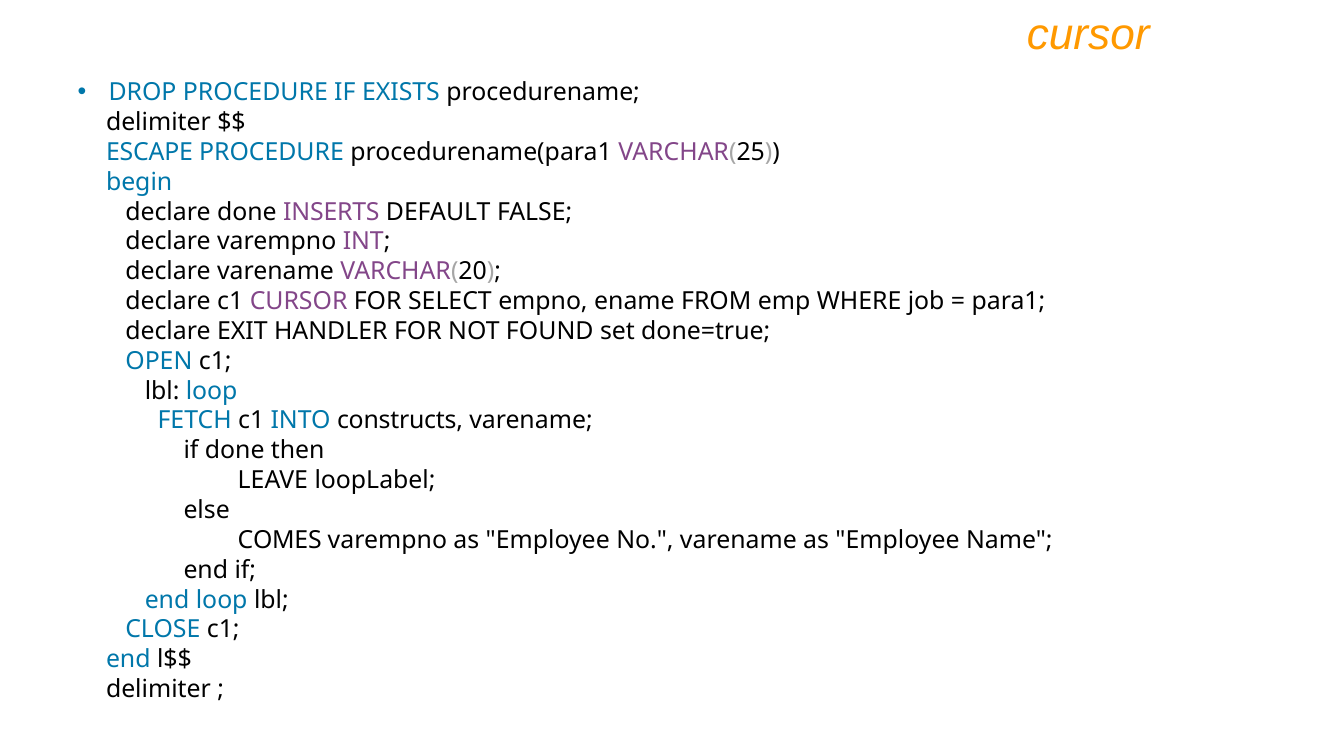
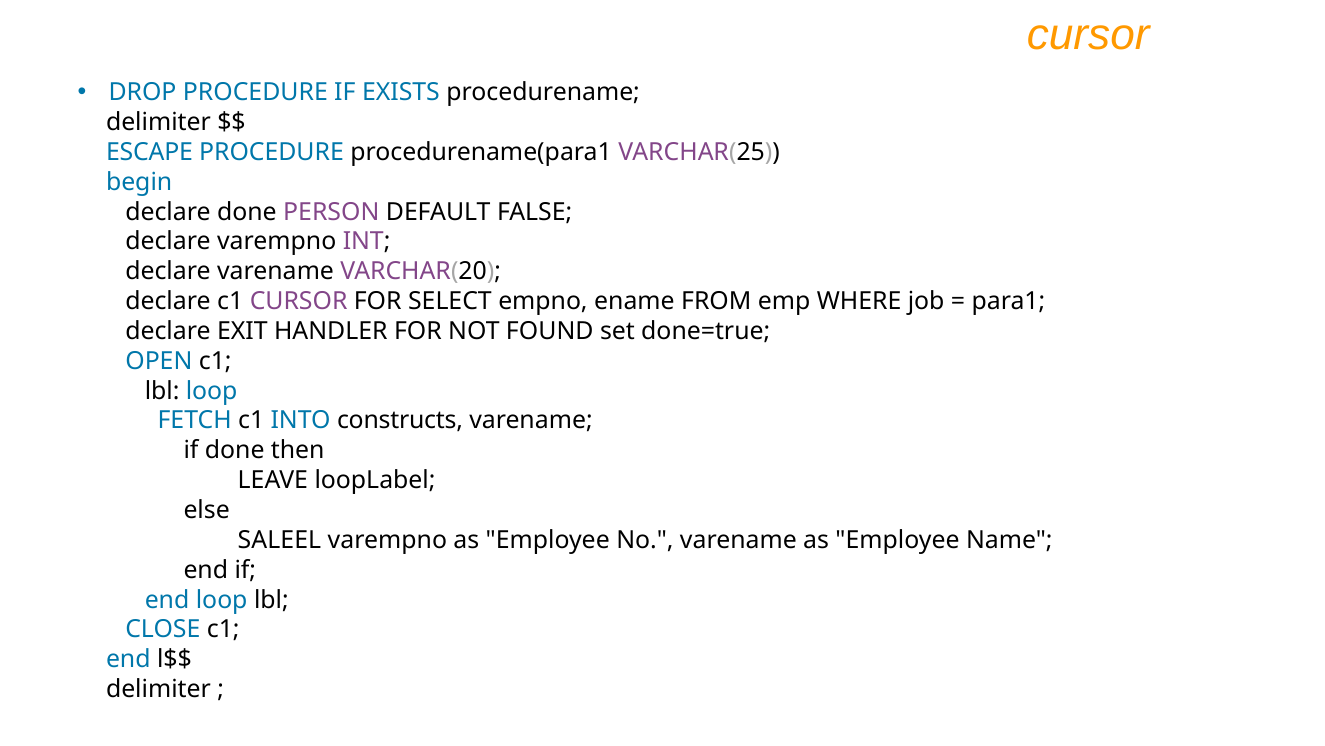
INSERTS: INSERTS -> PERSON
COMES: COMES -> SALEEL
